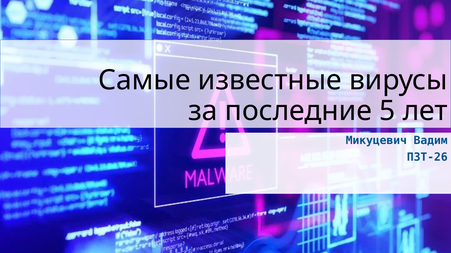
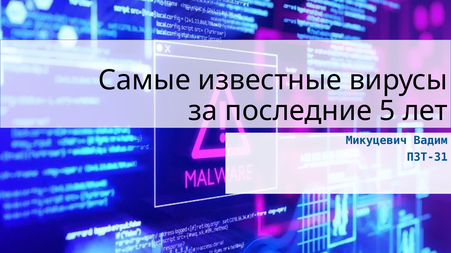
ПЗТ-26: ПЗТ-26 -> ПЗТ-31
